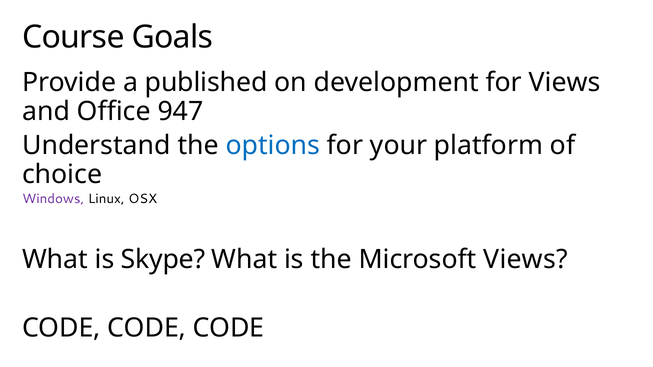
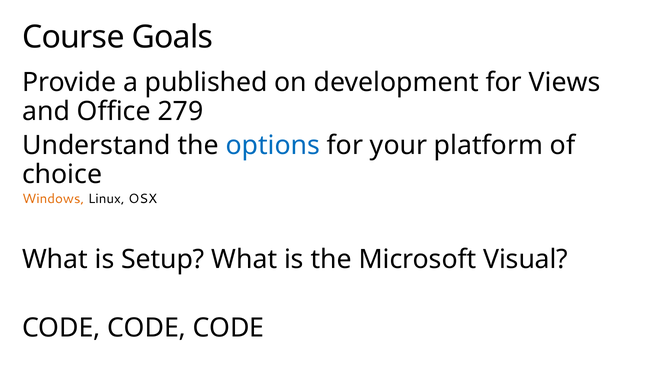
947: 947 -> 279
Windows colour: purple -> orange
Skype: Skype -> Setup
Microsoft Views: Views -> Visual
